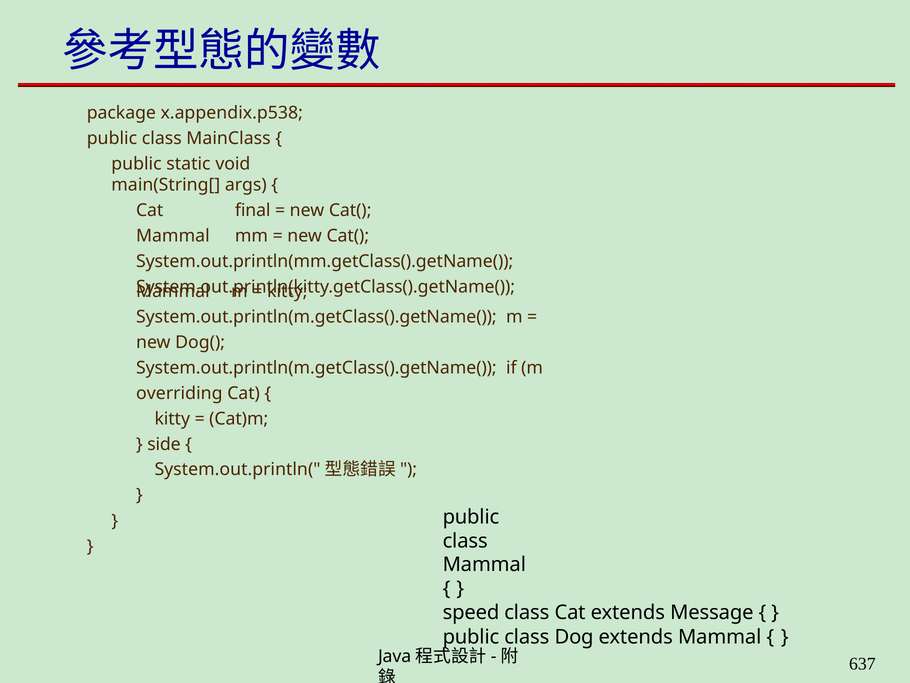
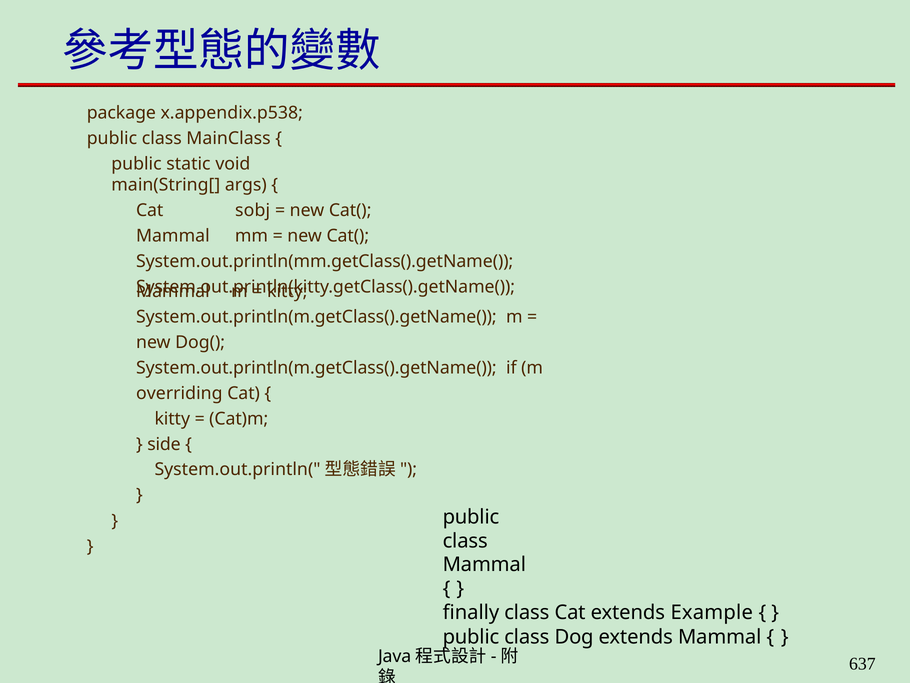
final: final -> sobj
speed: speed -> finally
Message: Message -> Example
